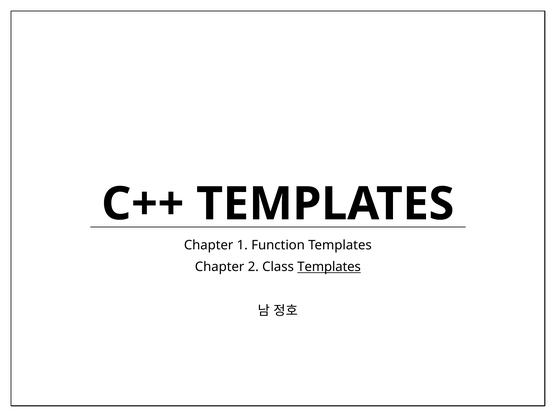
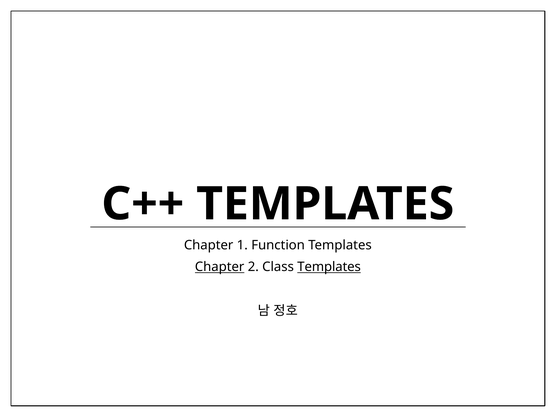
Chapter at (220, 267) underline: none -> present
